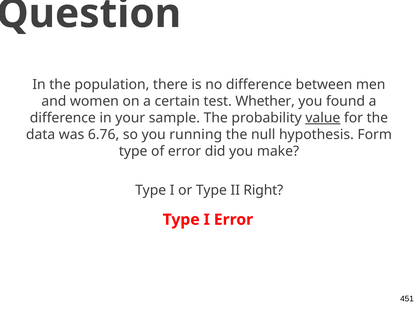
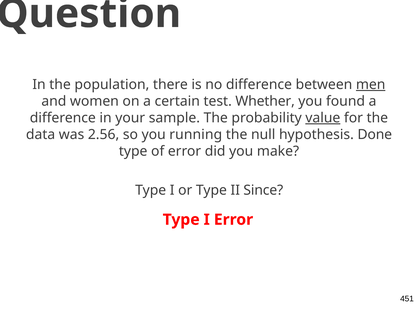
men underline: none -> present
6.76: 6.76 -> 2.56
Form: Form -> Done
Right: Right -> Since
